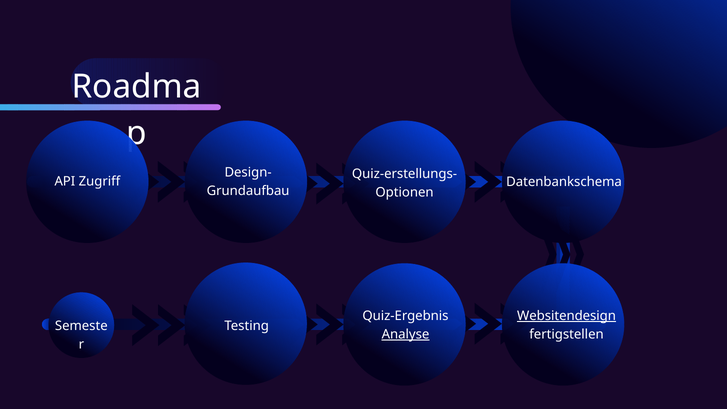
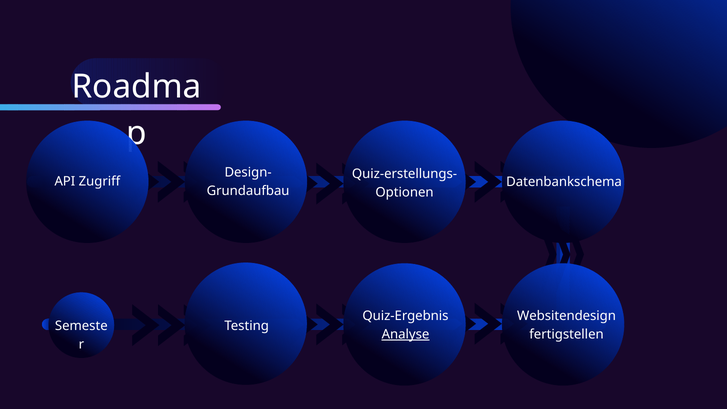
Websitendesign underline: present -> none
